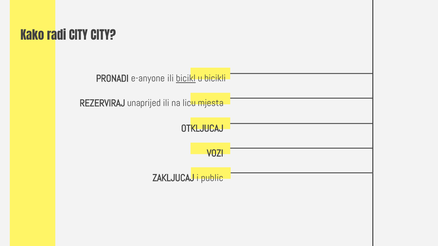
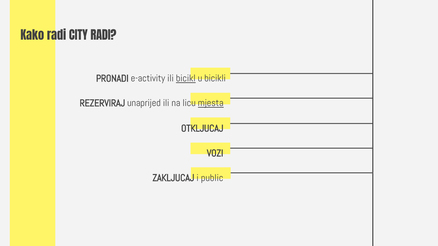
CITY CITY: CITY -> RADI
e-anyone: e-anyone -> e-activity
mjesta underline: none -> present
